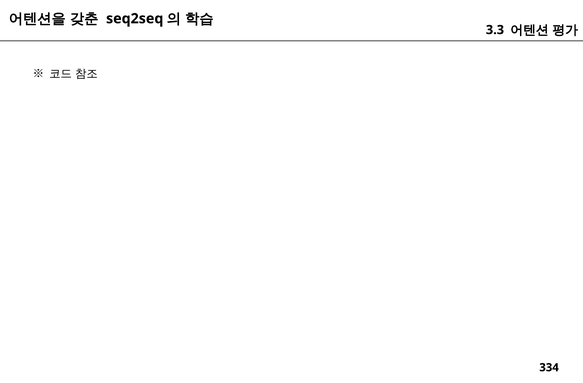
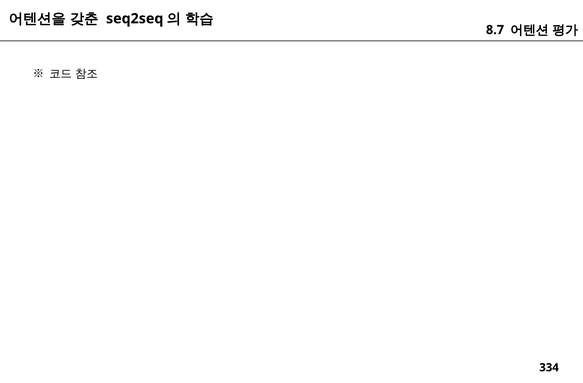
3.3: 3.3 -> 8.7
